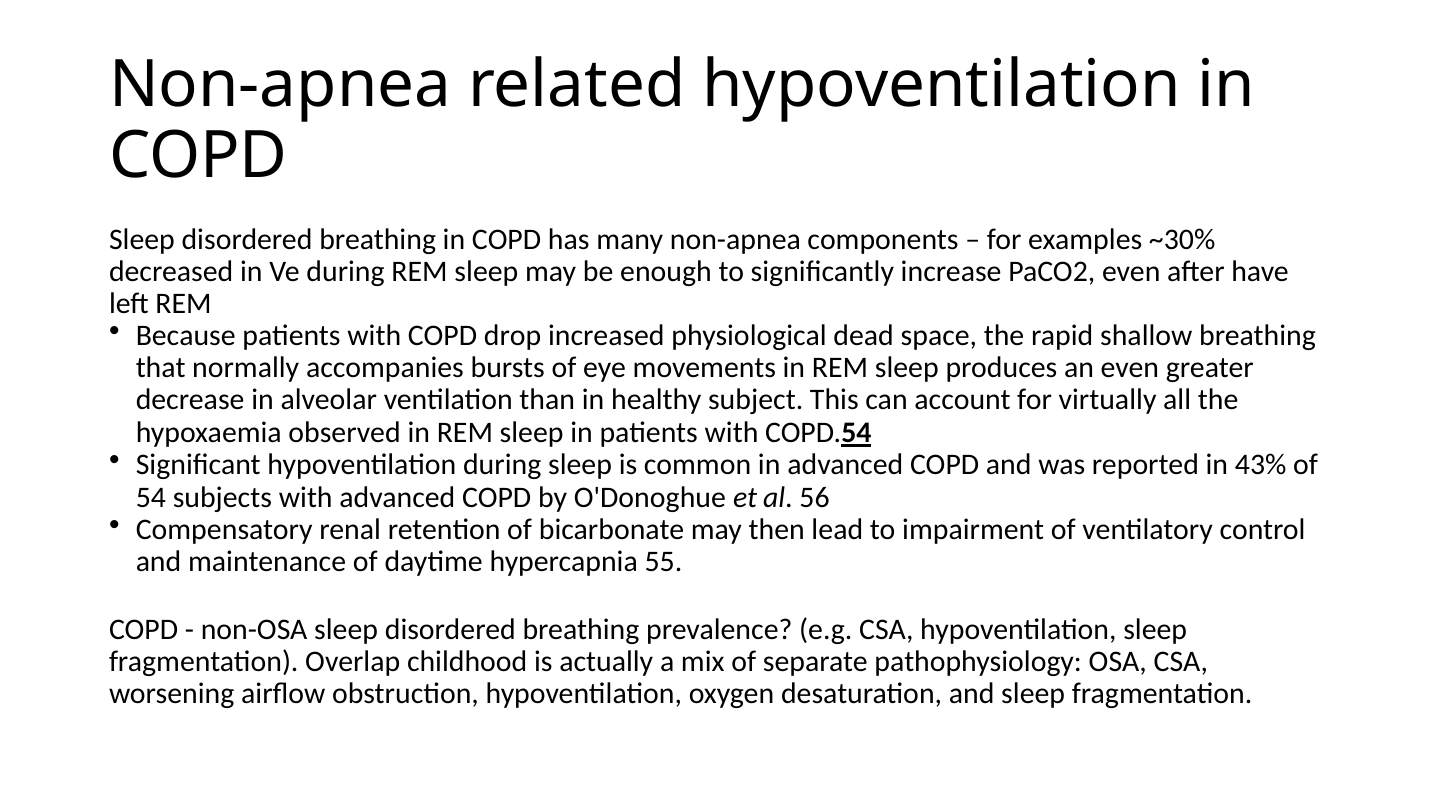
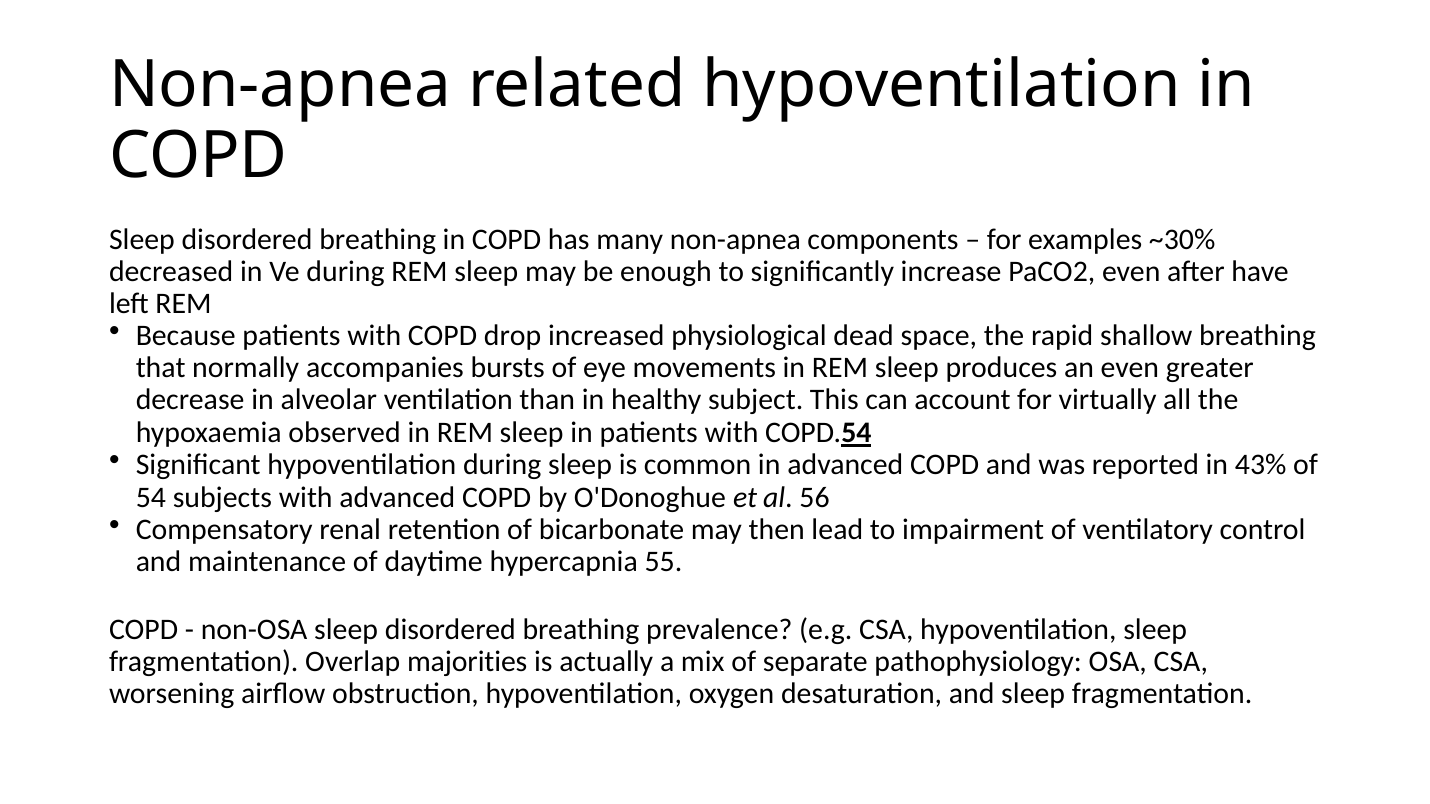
childhood: childhood -> majorities
